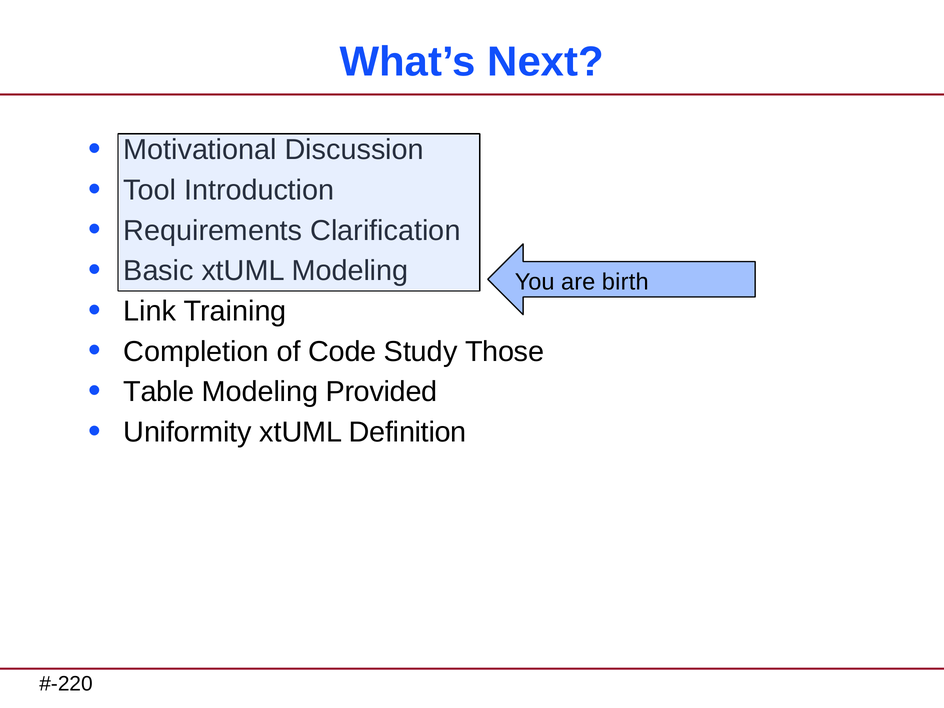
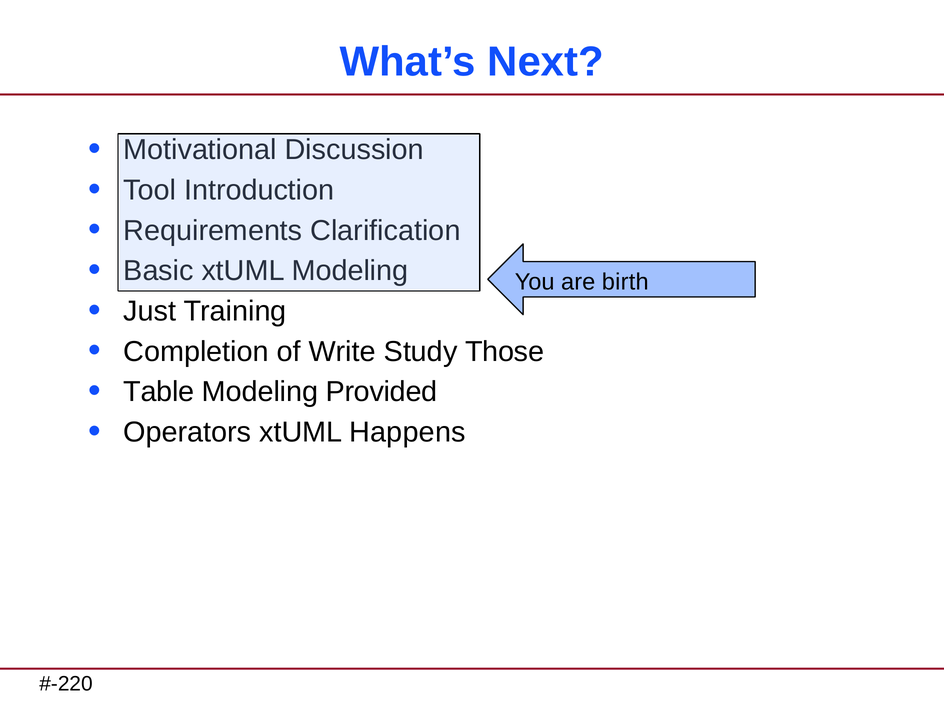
Link: Link -> Just
Code: Code -> Write
Uniformity: Uniformity -> Operators
Definition: Definition -> Happens
